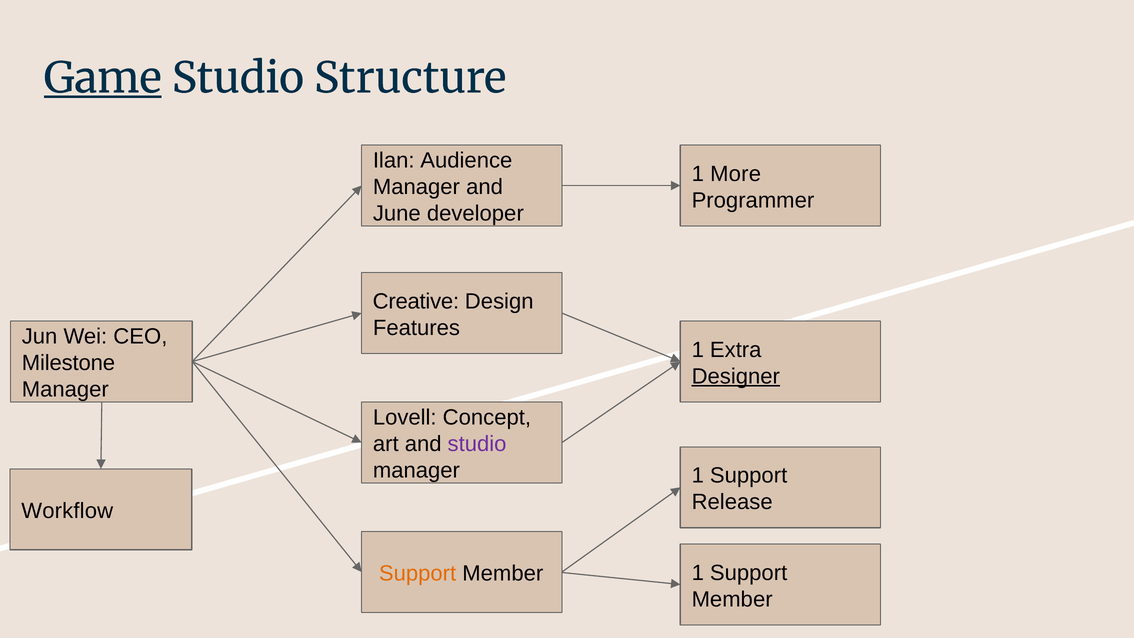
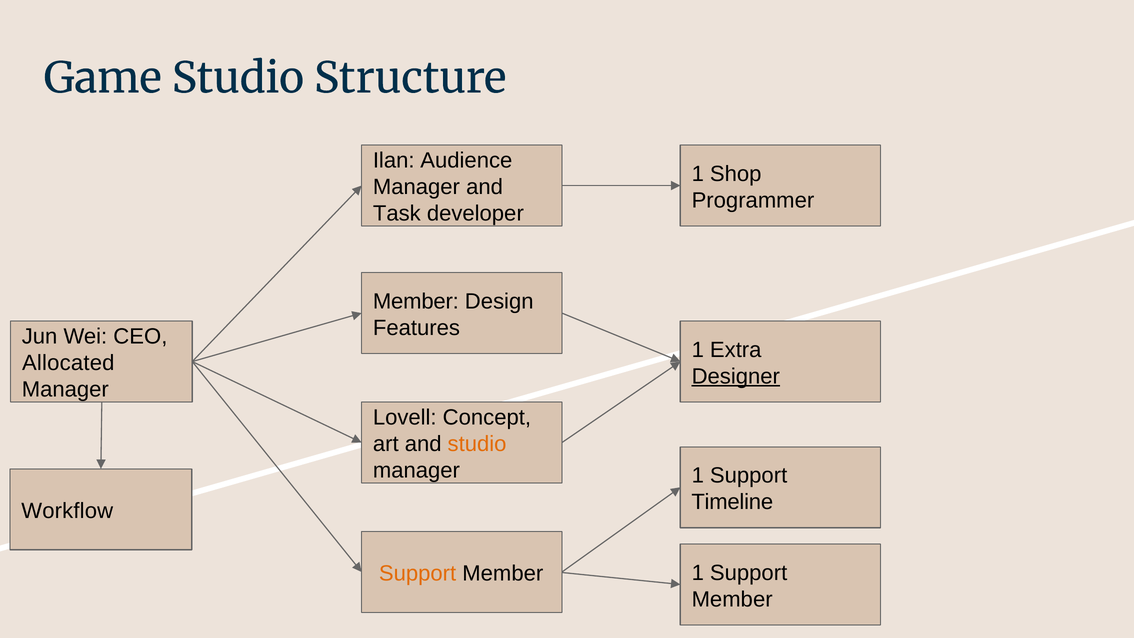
Game underline: present -> none
More: More -> Shop
June: June -> Task
Creative at (416, 301): Creative -> Member
Milestone: Milestone -> Allocated
studio at (477, 444) colour: purple -> orange
Release: Release -> Timeline
